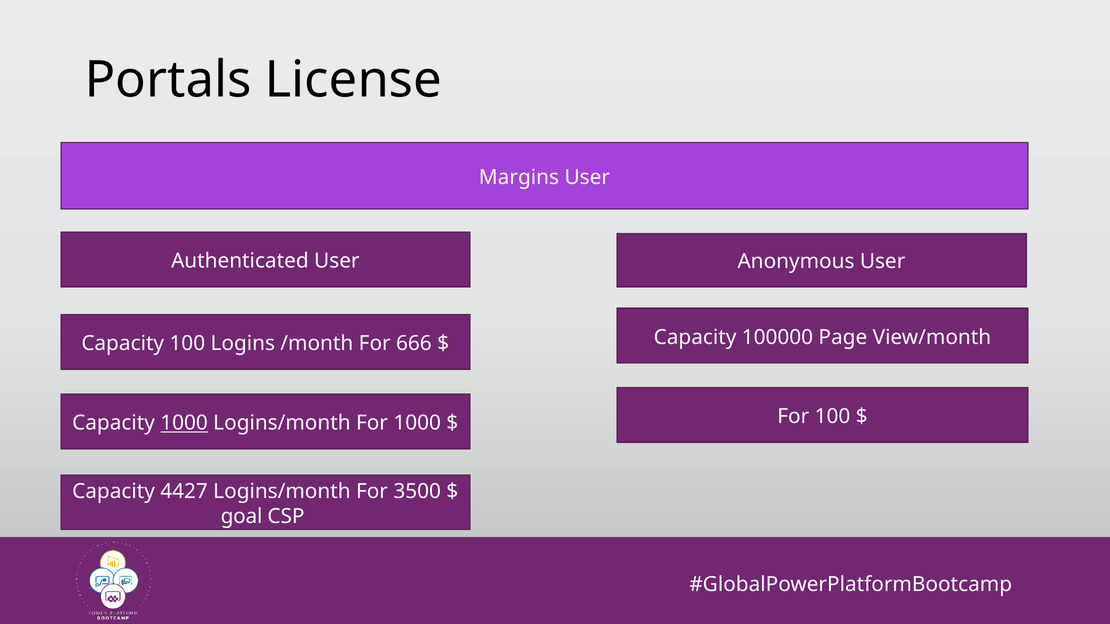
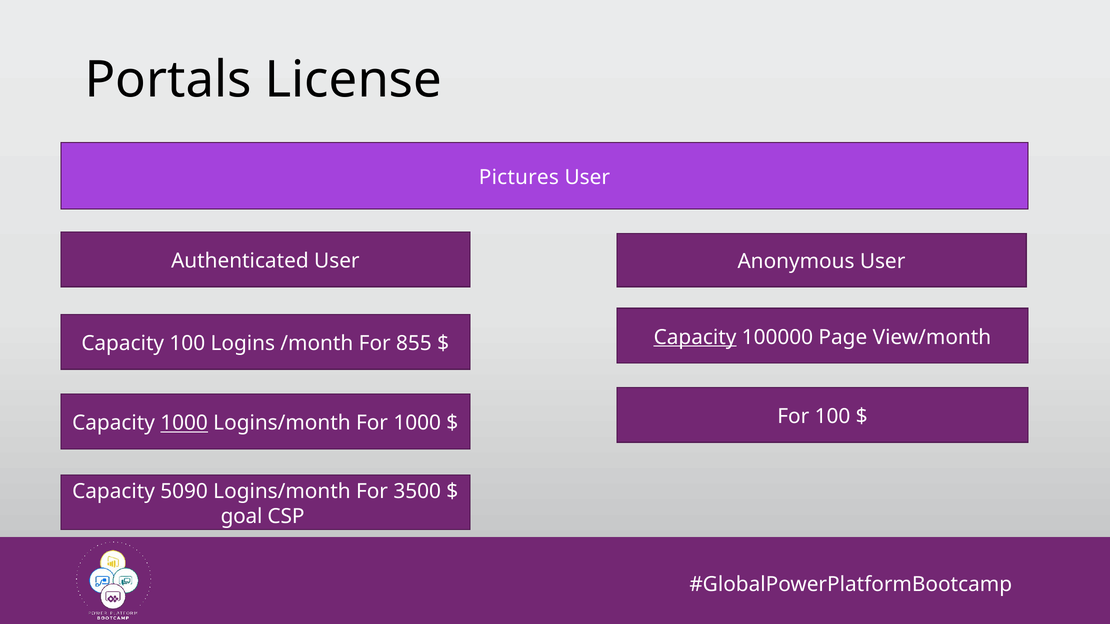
Margins: Margins -> Pictures
Capacity at (695, 337) underline: none -> present
666: 666 -> 855
4427: 4427 -> 5090
